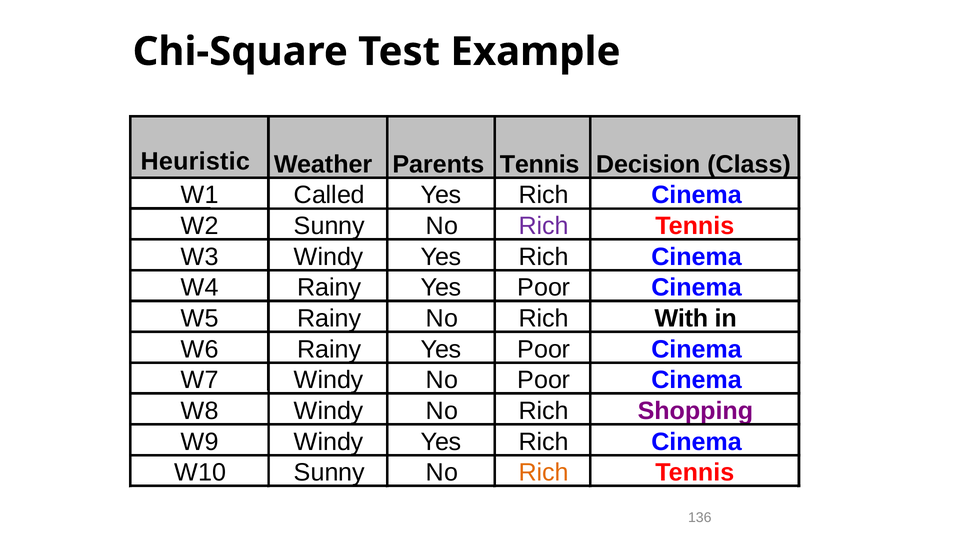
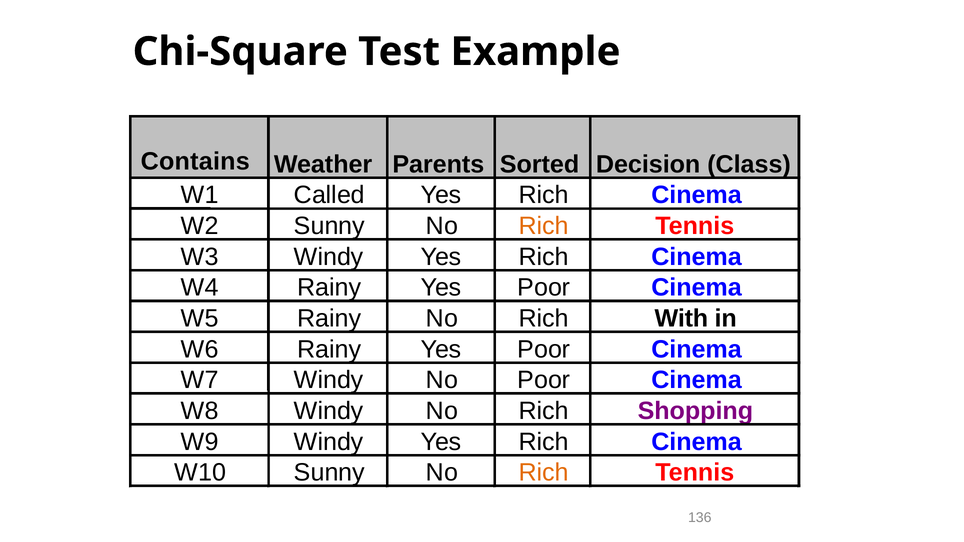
Heuristic: Heuristic -> Contains
Parents Tennis: Tennis -> Sorted
Rich at (544, 226) colour: purple -> orange
